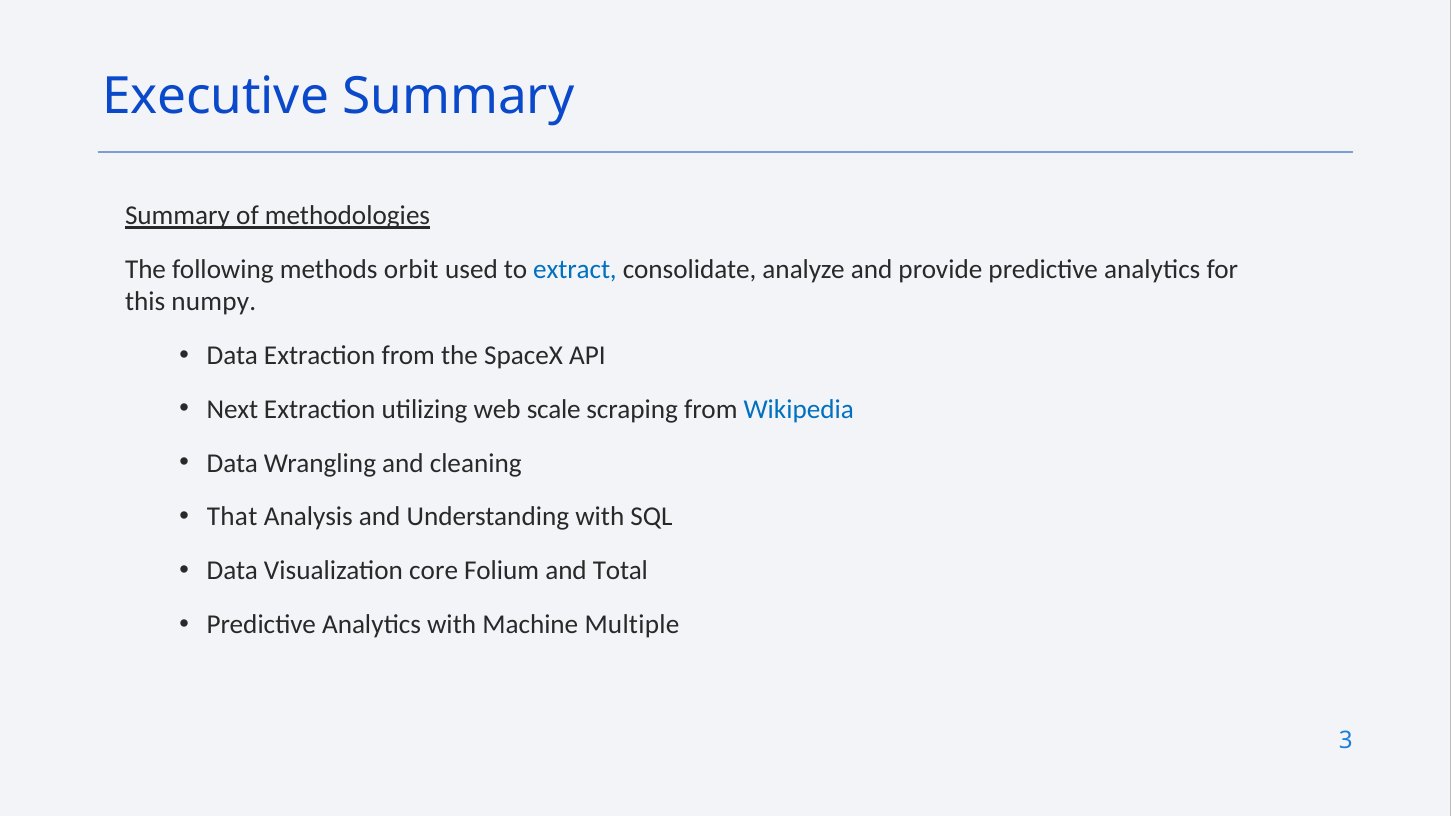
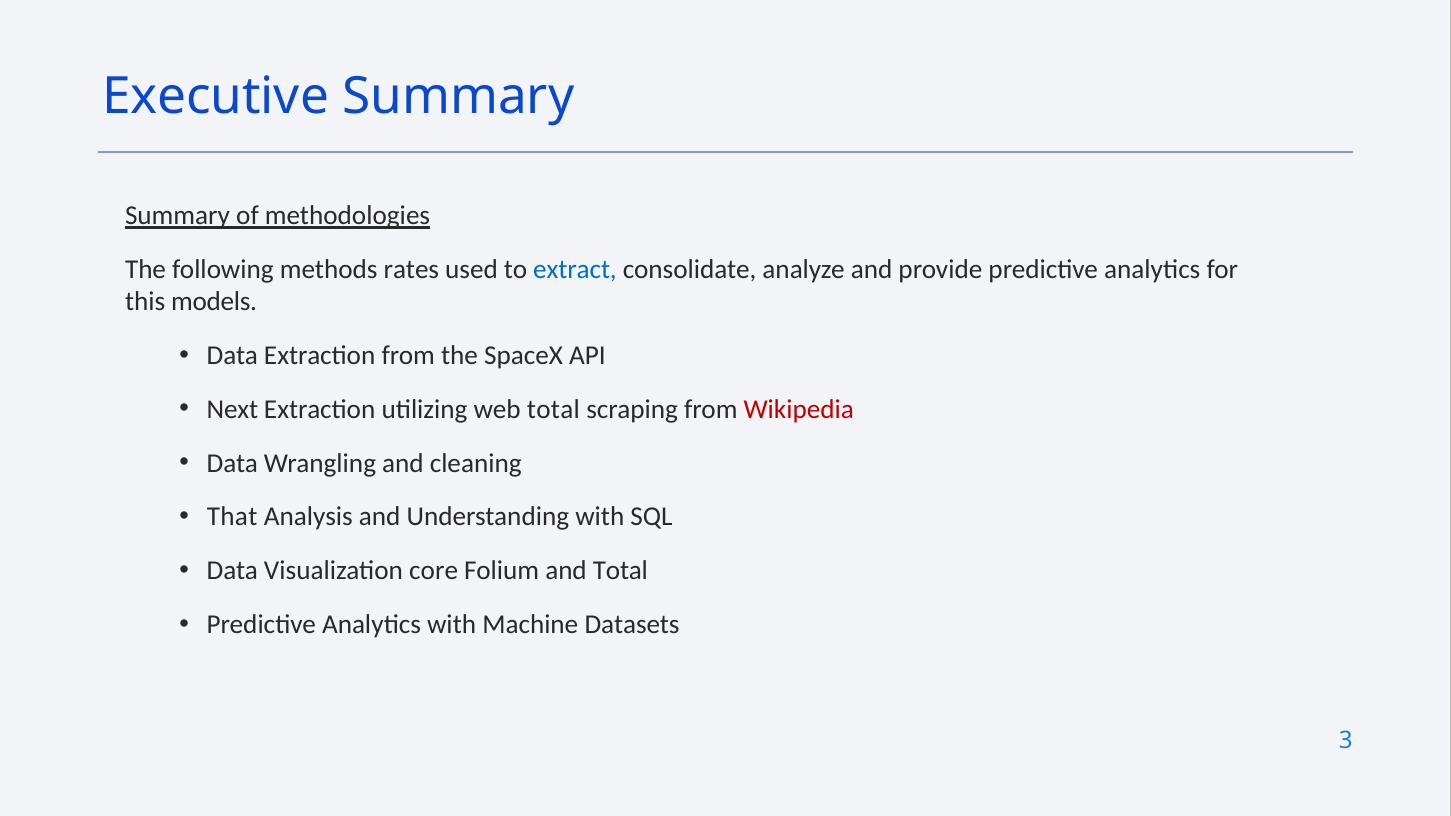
orbit: orbit -> rates
numpy: numpy -> models
web scale: scale -> total
Wikipedia colour: blue -> red
Multiple: Multiple -> Datasets
